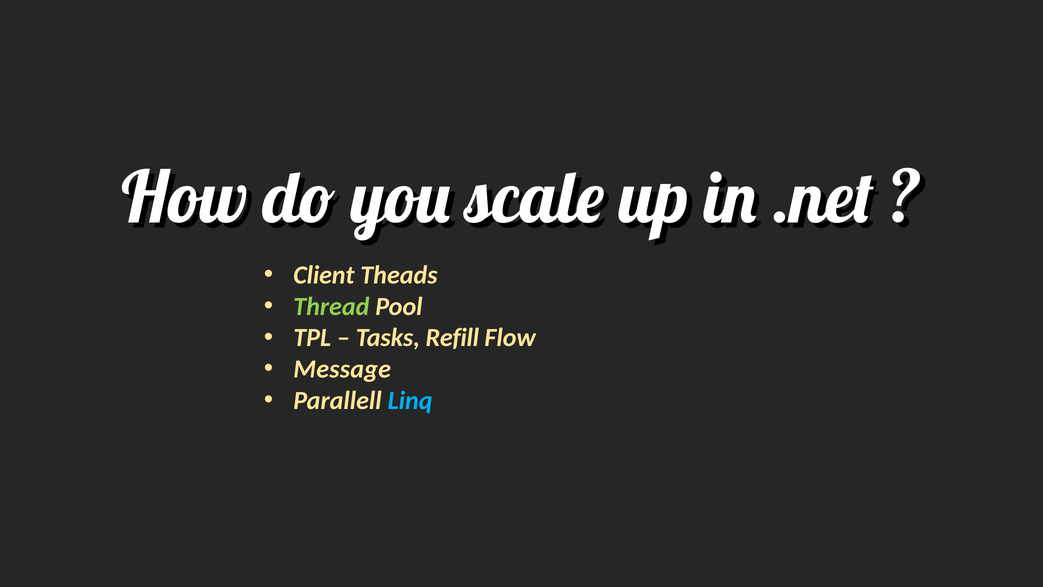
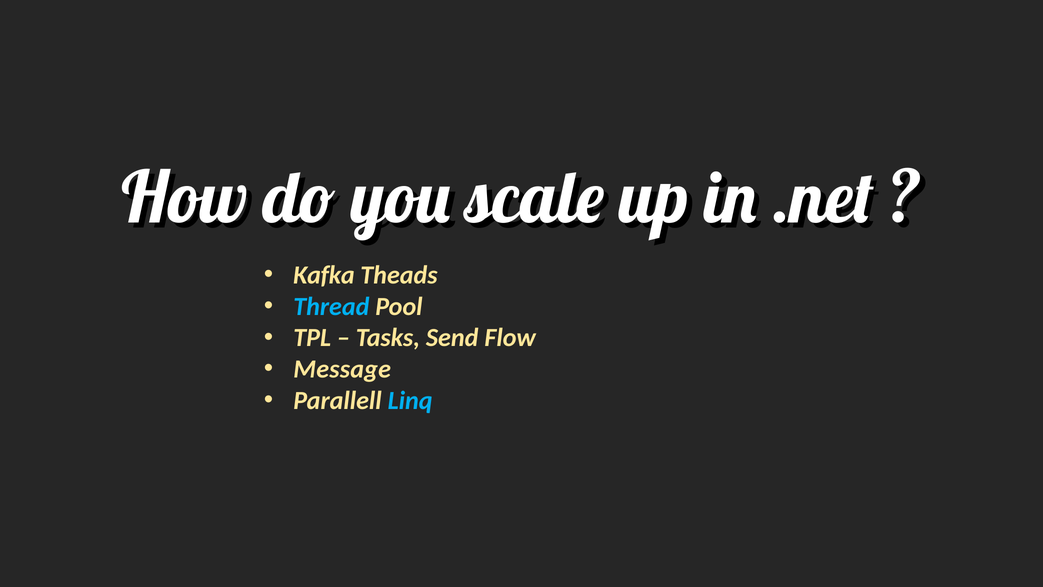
Client: Client -> Kafka
Thread colour: light green -> light blue
Refill: Refill -> Send
